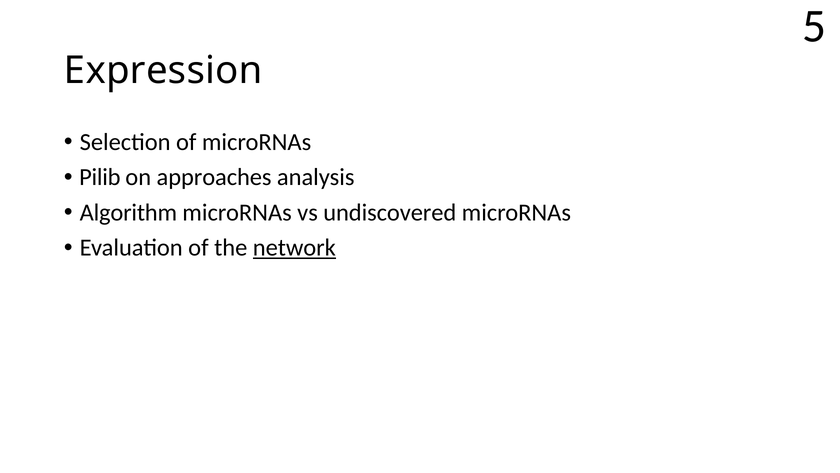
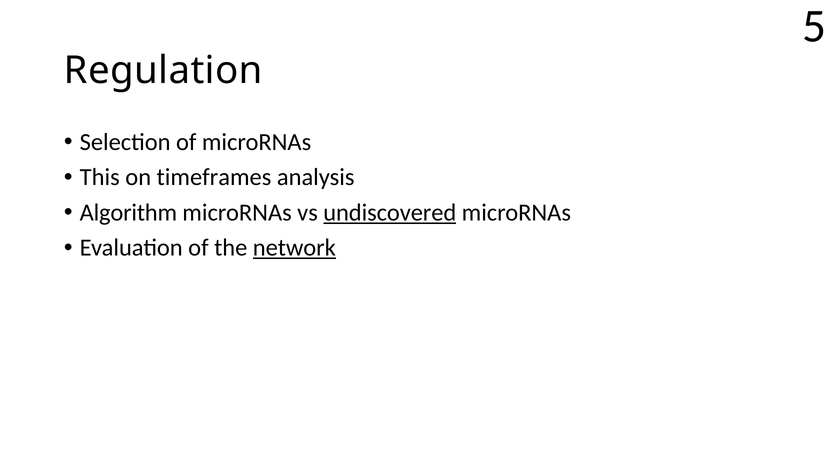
Expression: Expression -> Regulation
Pilib: Pilib -> This
approaches: approaches -> timeframes
undiscovered underline: none -> present
